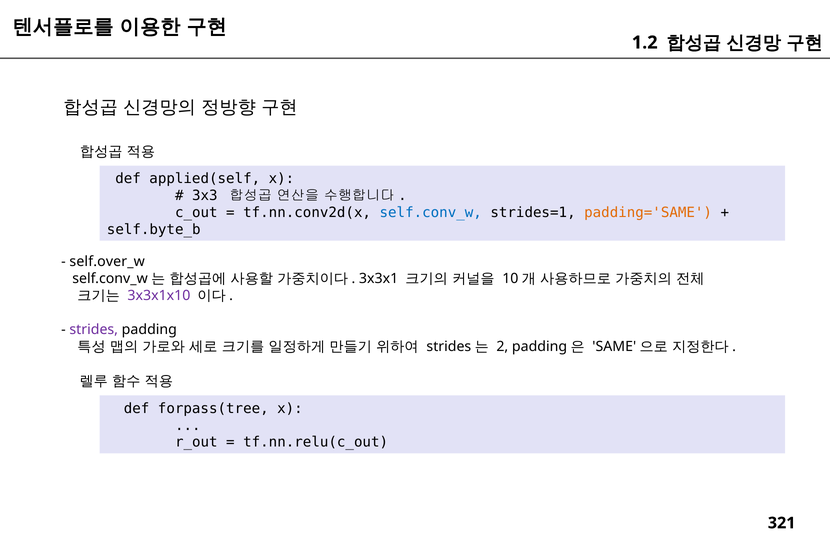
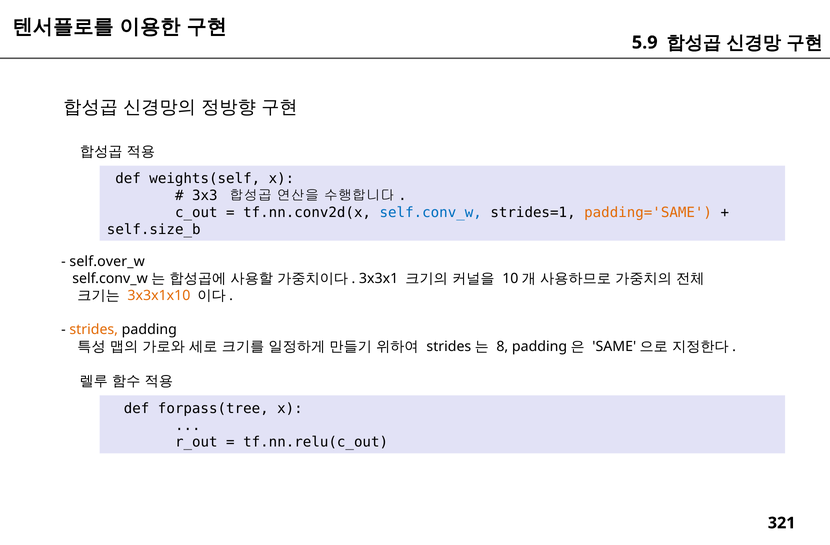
1.2: 1.2 -> 5.9
applied(self: applied(self -> weights(self
self.byte_b: self.byte_b -> self.size_b
3x3x1x10 colour: purple -> orange
strides colour: purple -> orange
2: 2 -> 8
